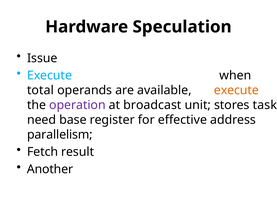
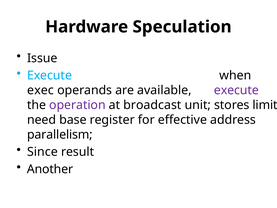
total: total -> exec
execute at (236, 90) colour: orange -> purple
task: task -> limit
Fetch: Fetch -> Since
